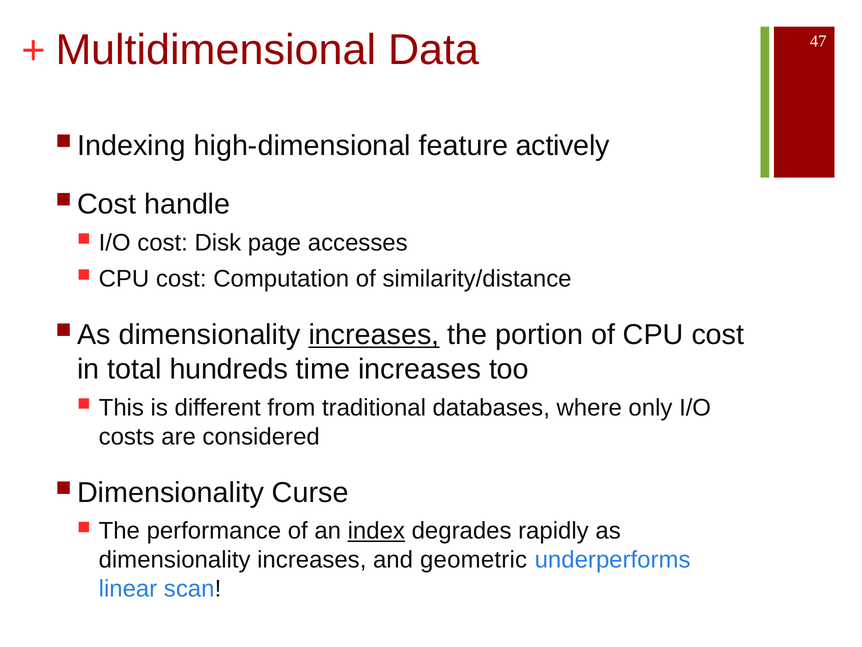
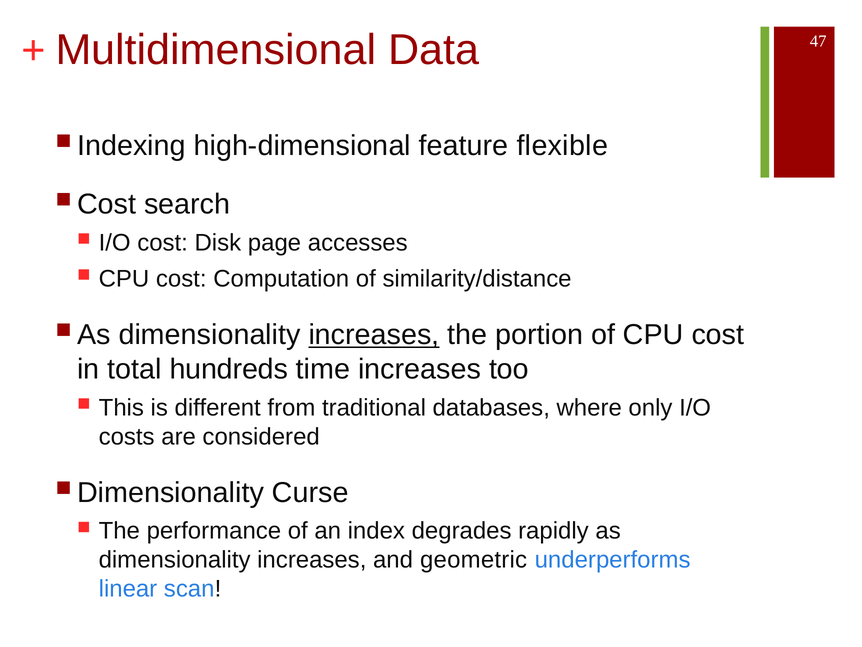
actively: actively -> flexible
handle: handle -> search
index underline: present -> none
